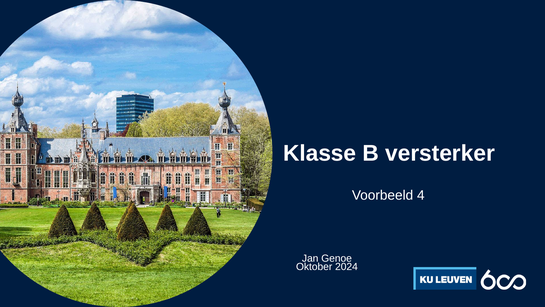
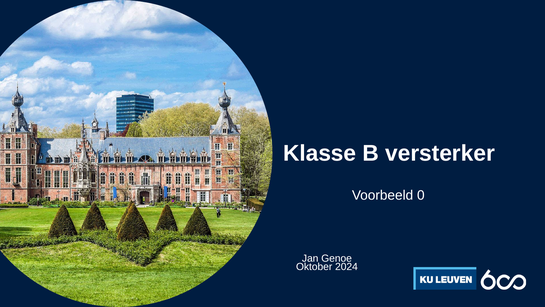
4: 4 -> 0
